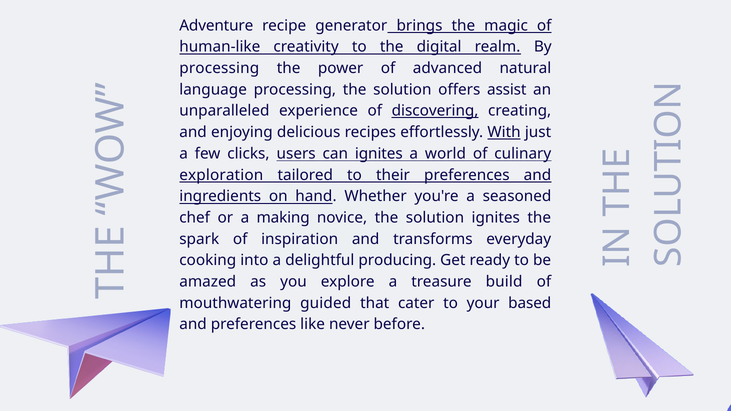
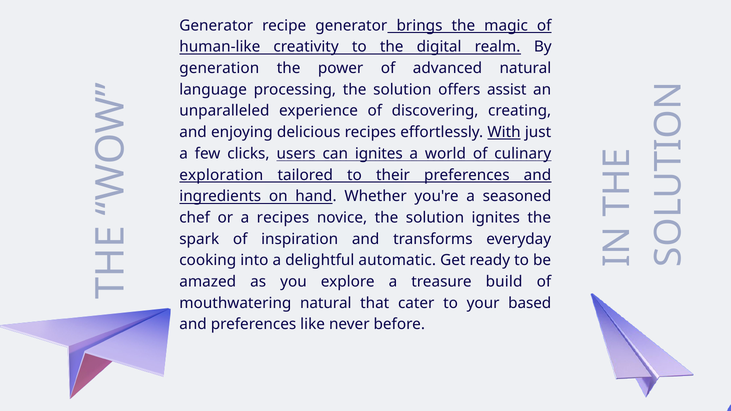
Adventure at (216, 26): Adventure -> Generator
processing at (219, 68): processing -> generation
discovering underline: present -> none
a making: making -> recipes
producing: producing -> automatic
mouthwatering guided: guided -> natural
